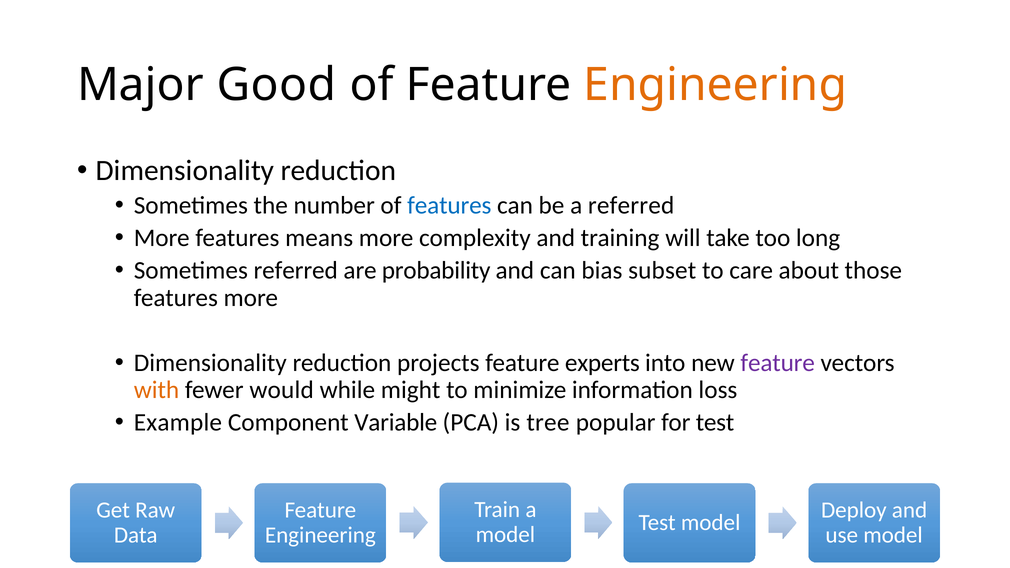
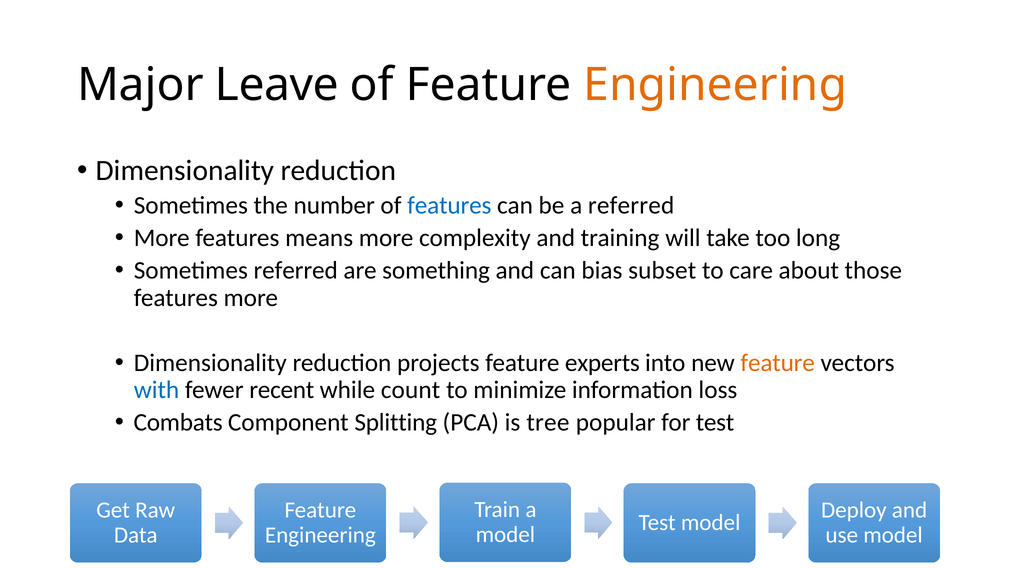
Good: Good -> Leave
probability: probability -> something
feature at (778, 363) colour: purple -> orange
with colour: orange -> blue
would: would -> recent
might: might -> count
Example: Example -> Combats
Variable: Variable -> Splitting
